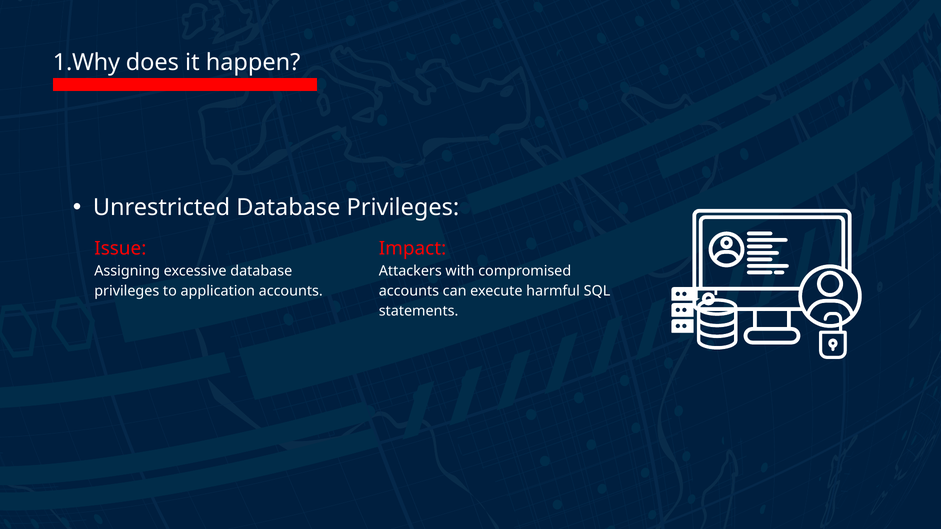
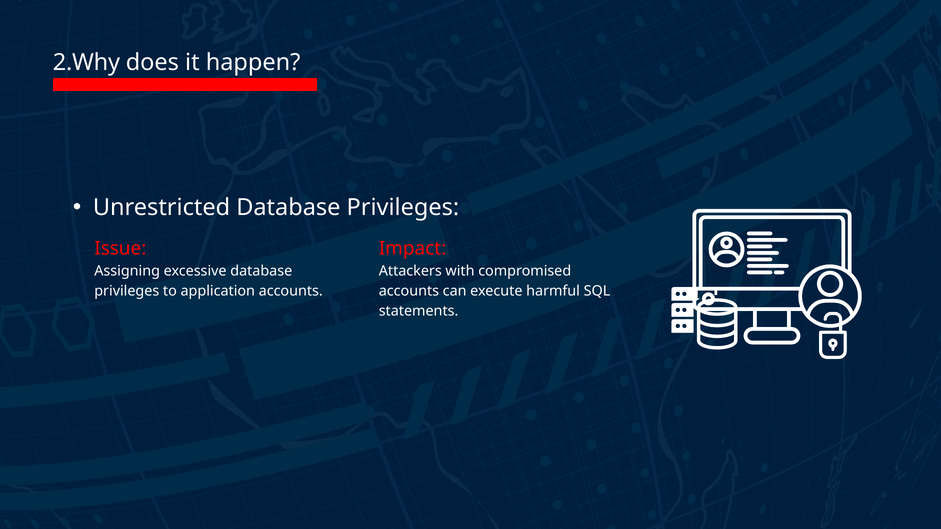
1.Why: 1.Why -> 2.Why
